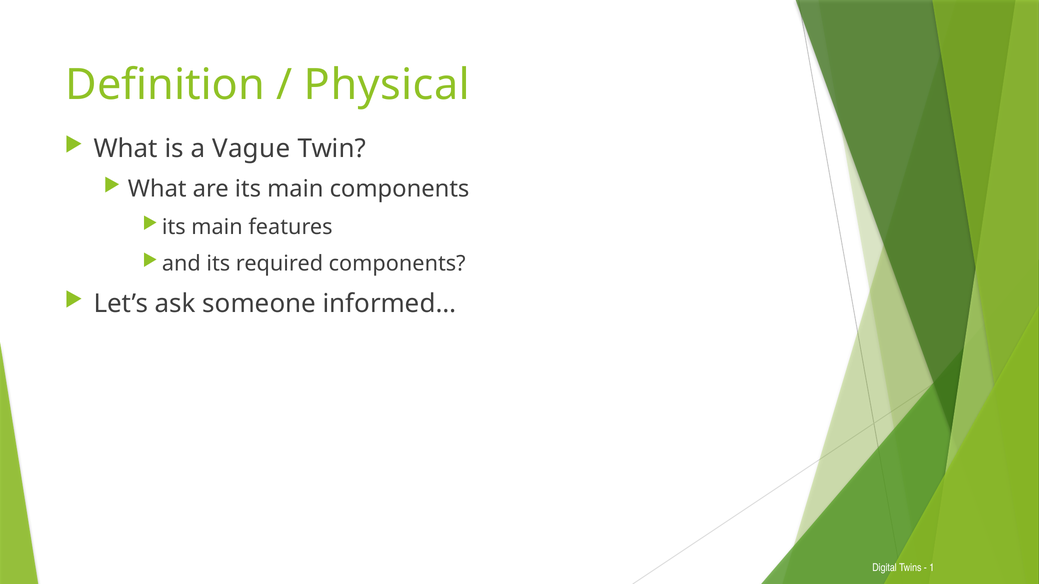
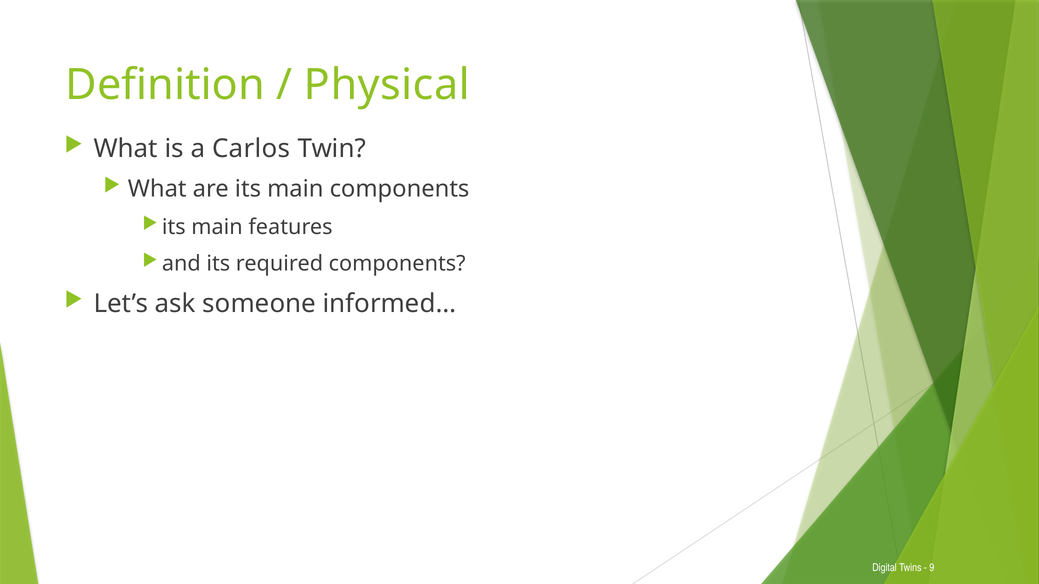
Vague: Vague -> Carlos
1: 1 -> 9
